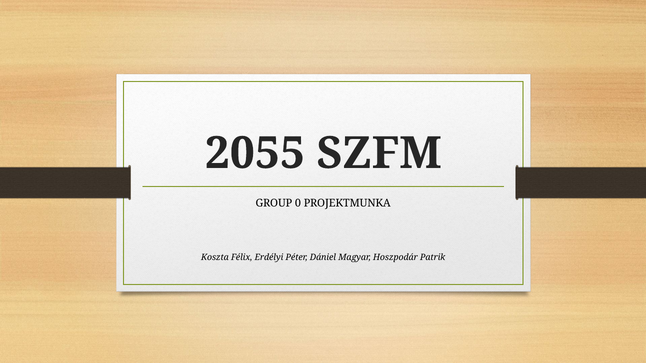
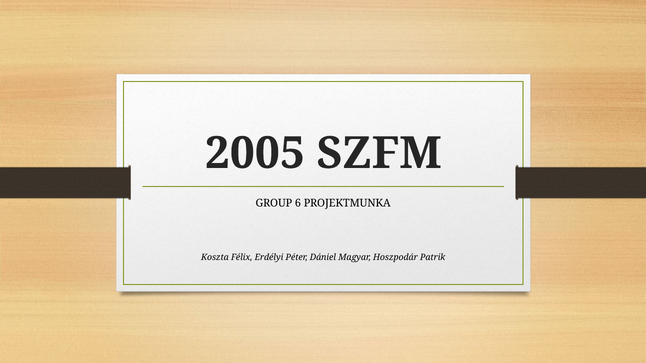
2055: 2055 -> 2005
0: 0 -> 6
